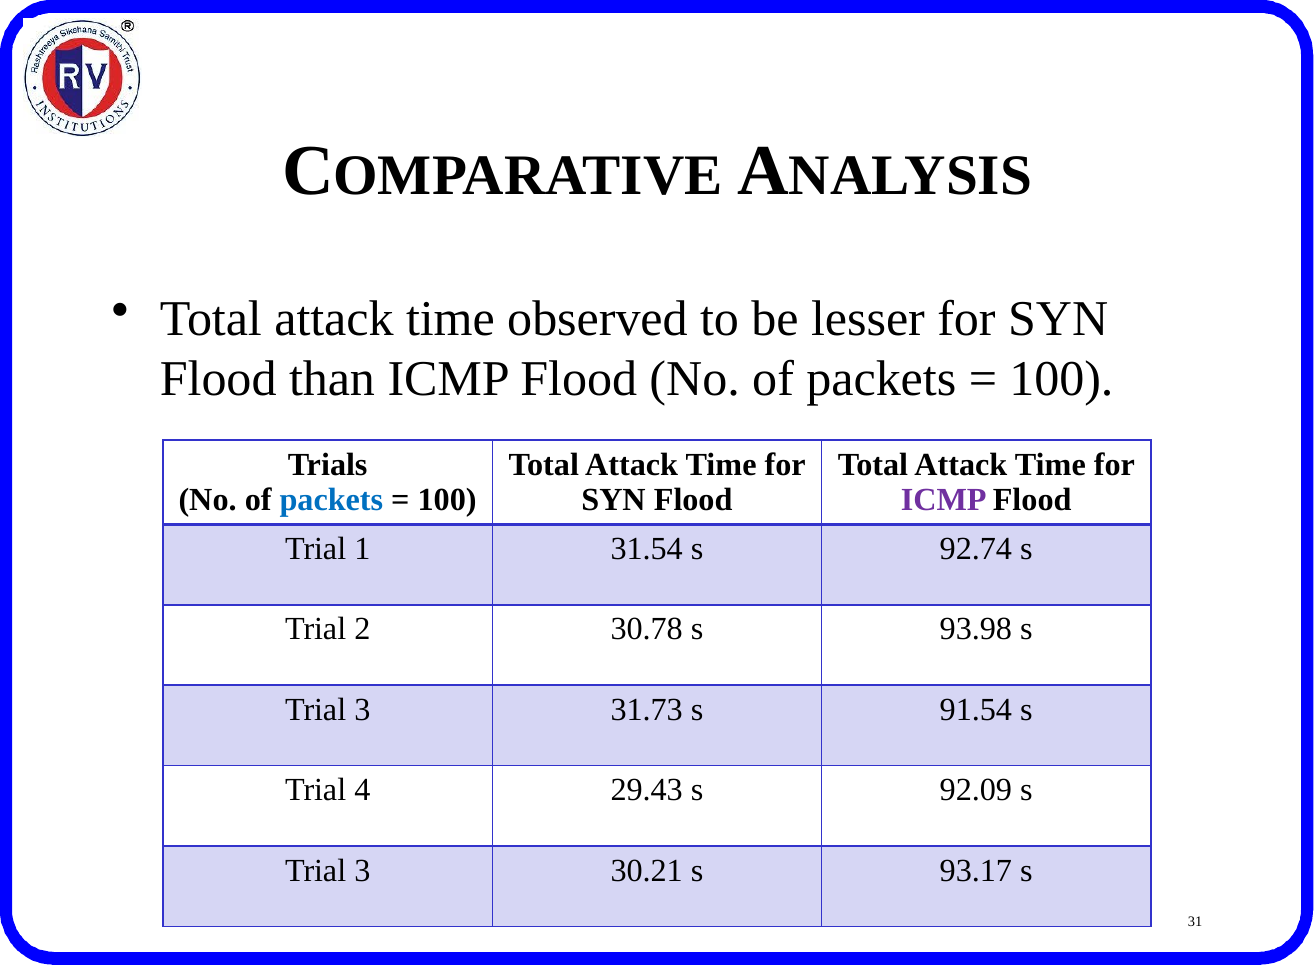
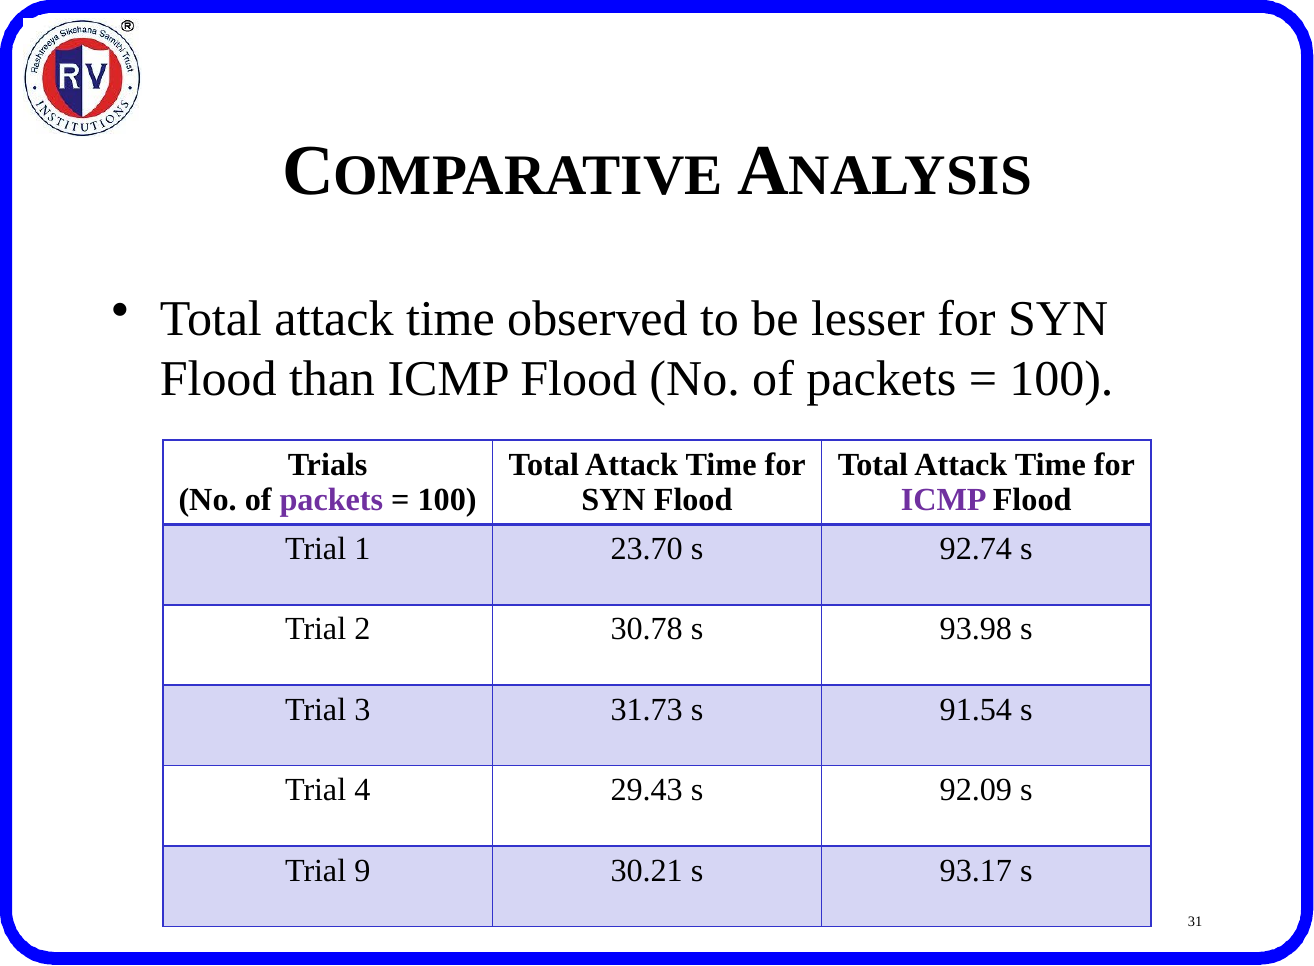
packets at (331, 500) colour: blue -> purple
31.54: 31.54 -> 23.70
3 at (362, 871): 3 -> 9
